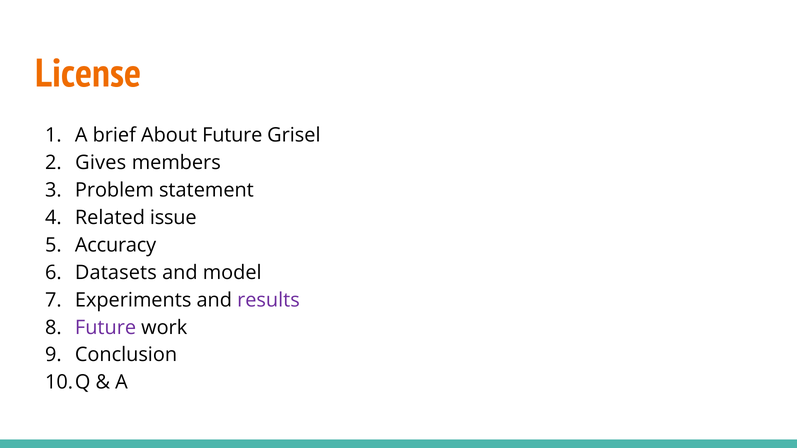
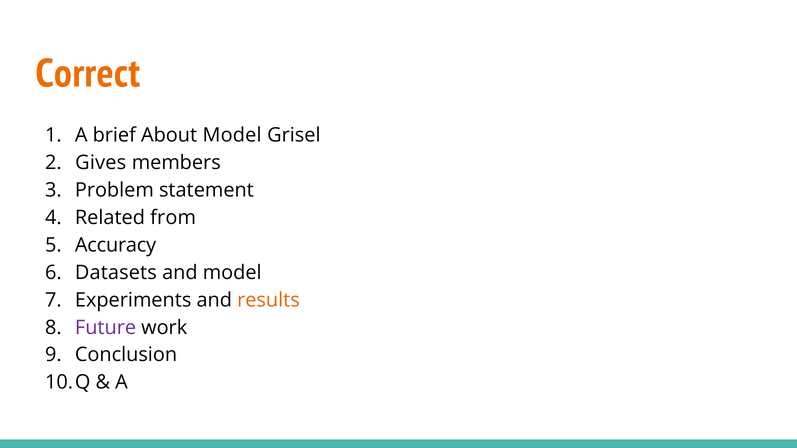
License: License -> Correct
About Future: Future -> Model
issue: issue -> from
results colour: purple -> orange
